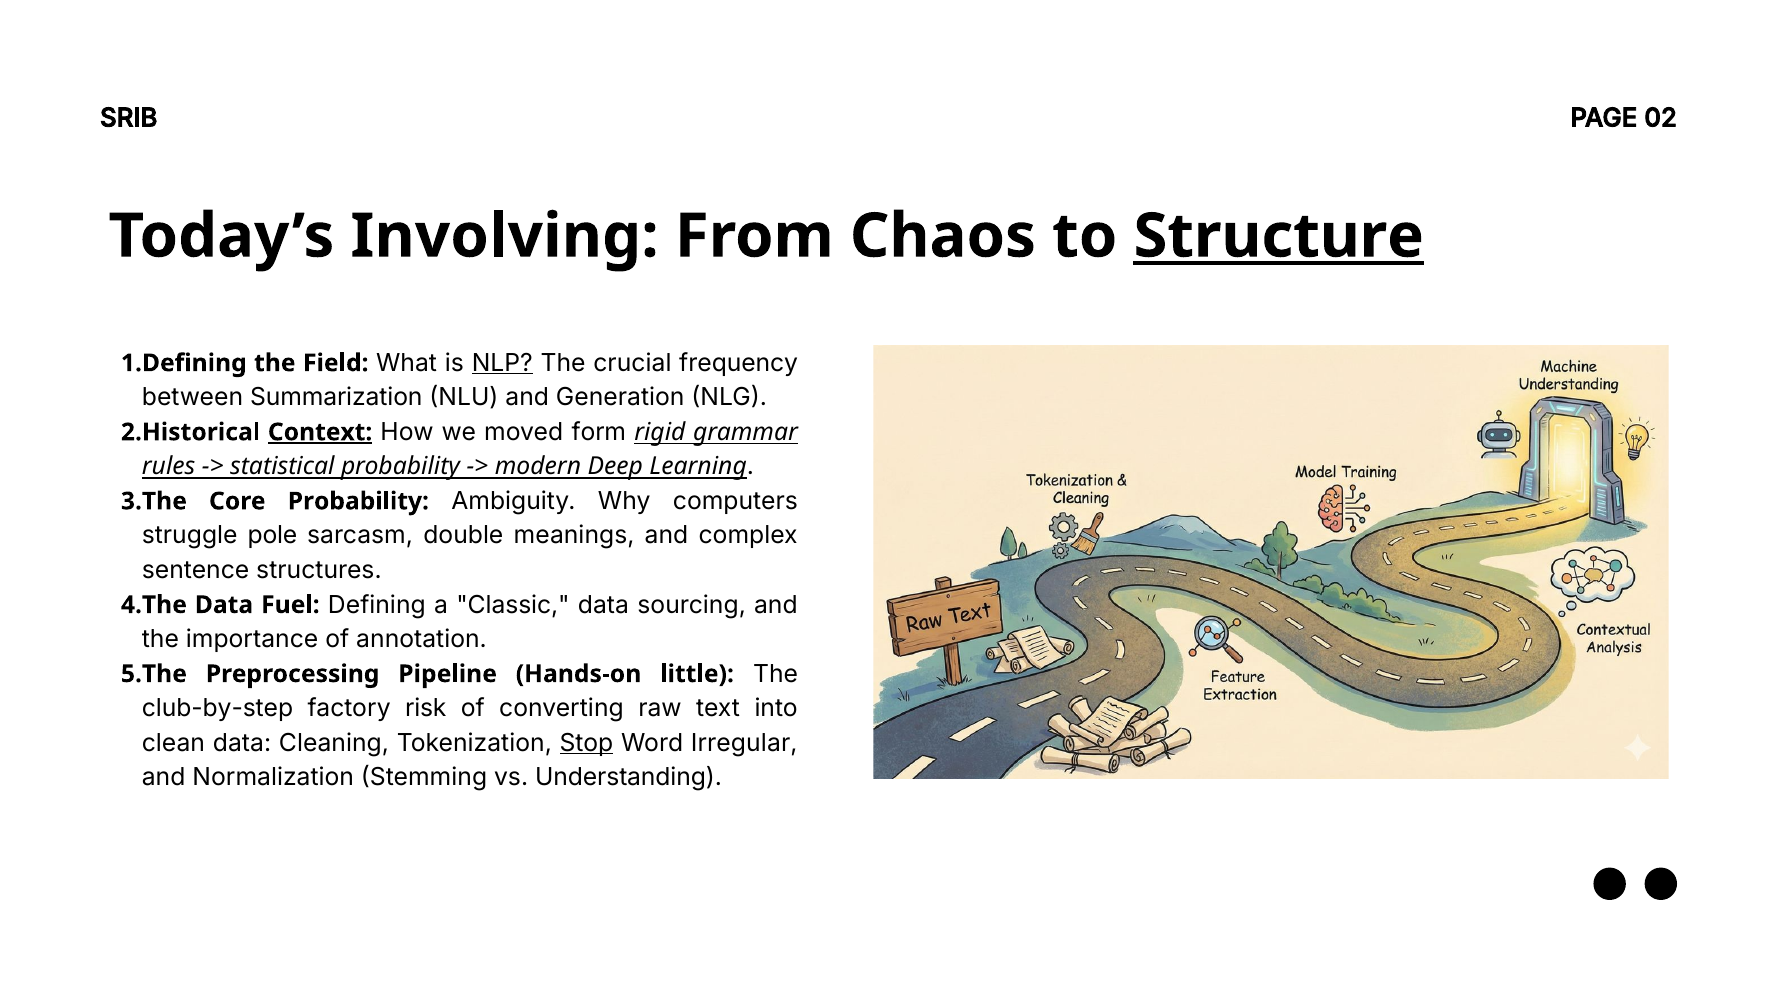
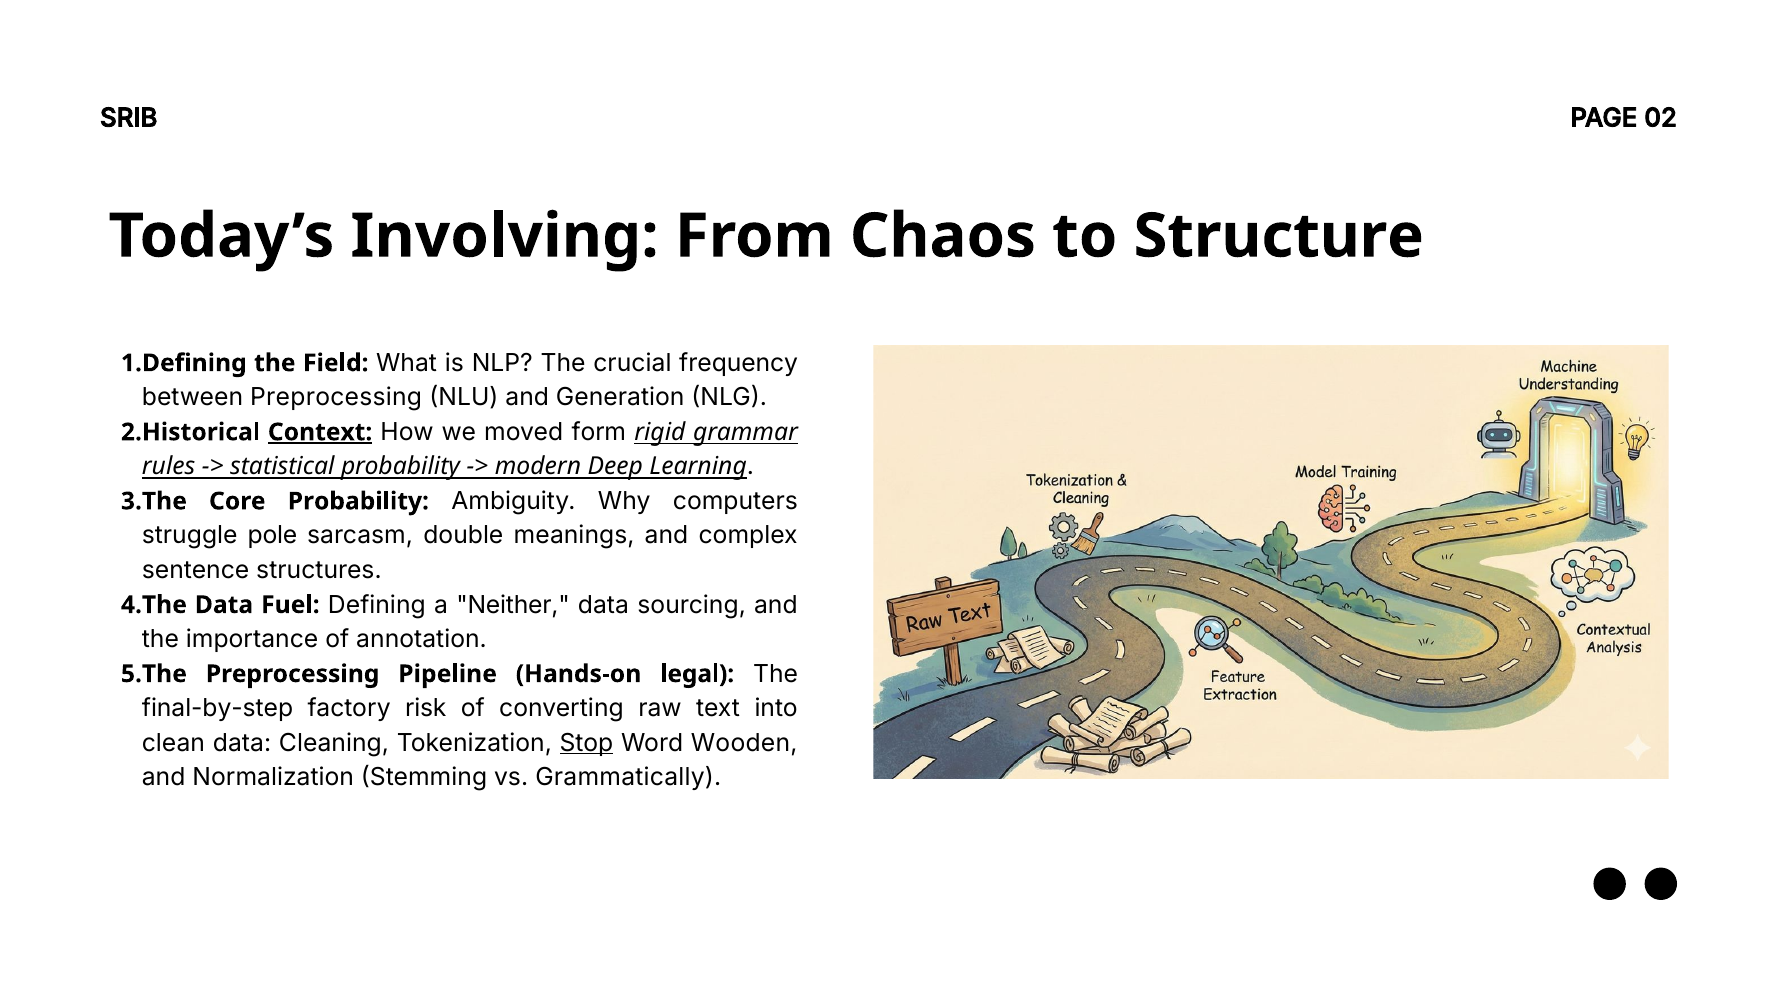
Structure underline: present -> none
NLP underline: present -> none
between Summarization: Summarization -> Preprocessing
Classic: Classic -> Neither
little: little -> legal
club-by-step: club-by-step -> final-by-step
Irregular: Irregular -> Wooden
Understanding: Understanding -> Grammatically
